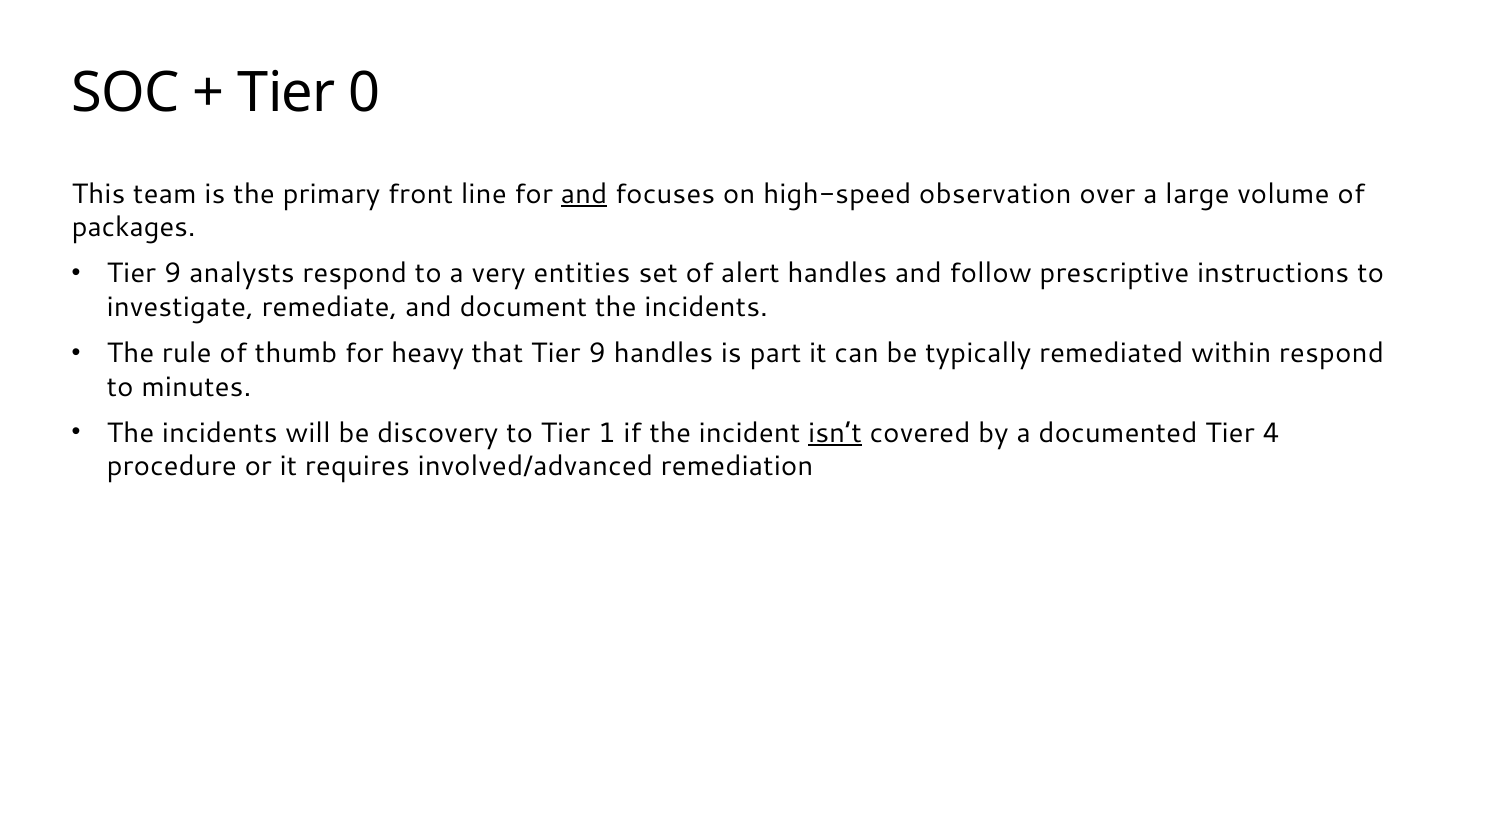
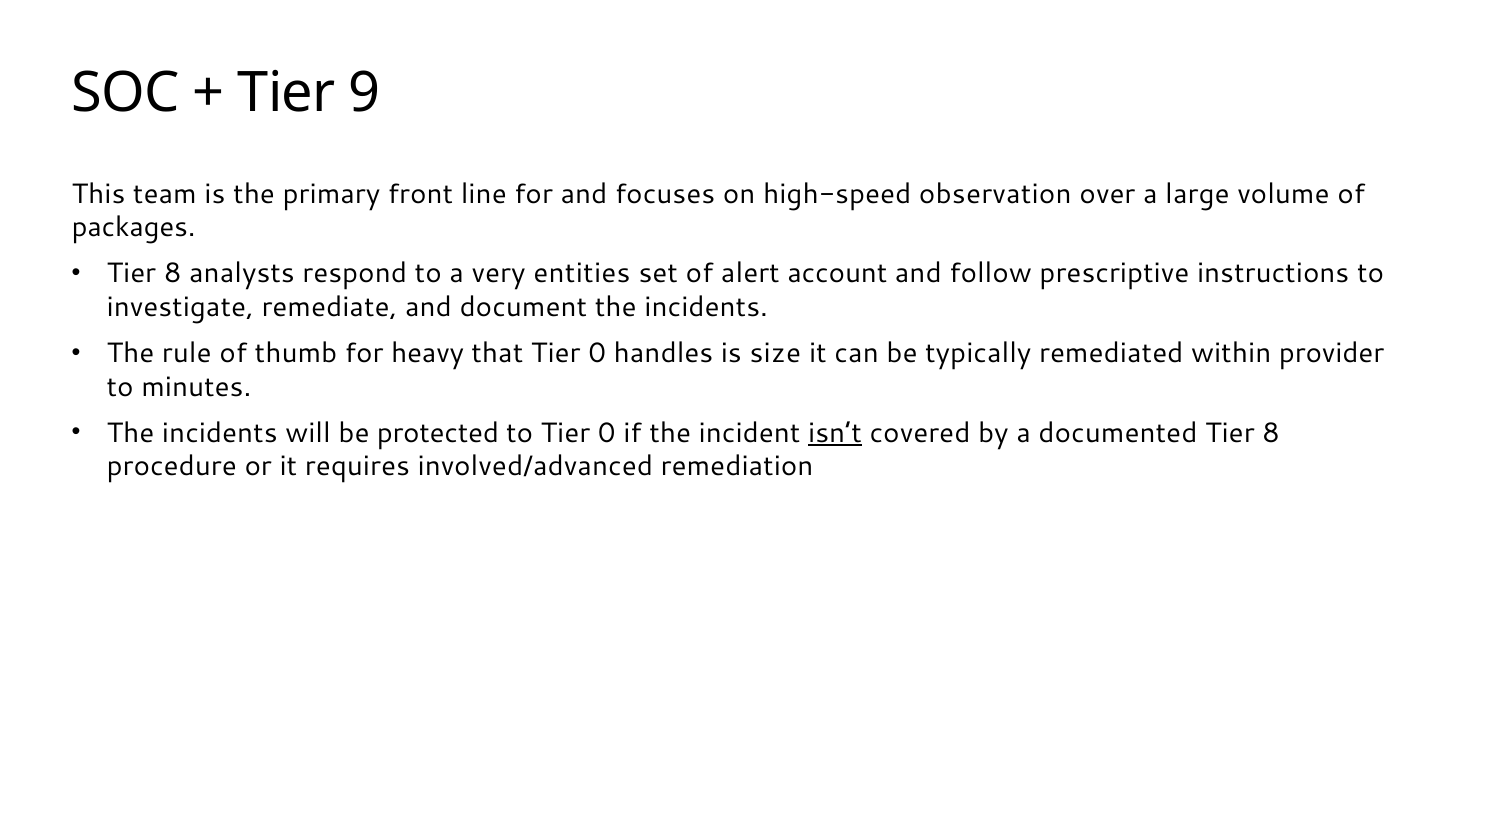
0: 0 -> 9
and at (584, 194) underline: present -> none
9 at (173, 274): 9 -> 8
alert handles: handles -> account
that Tier 9: 9 -> 0
part: part -> size
within respond: respond -> provider
discovery: discovery -> protected
to Tier 1: 1 -> 0
documented Tier 4: 4 -> 8
